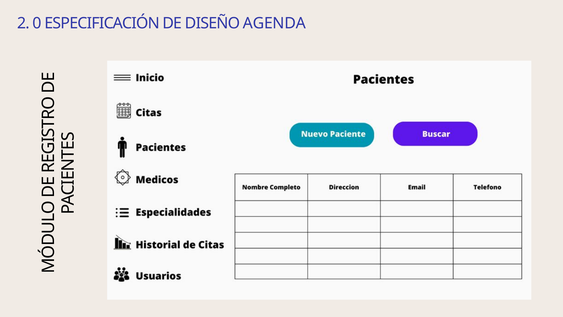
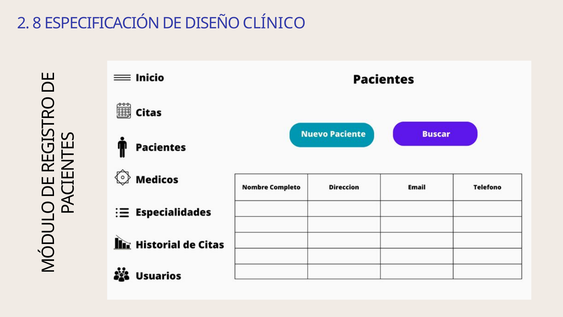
0: 0 -> 8
AGENDA: AGENDA -> CLÍNICO
